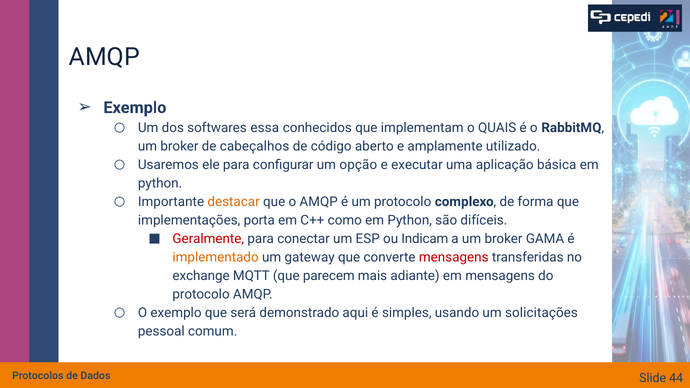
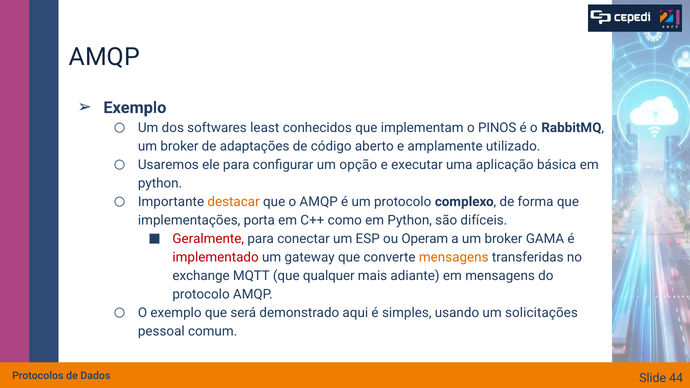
essa: essa -> least
QUAIS: QUAIS -> PINOS
cabeçalhos: cabeçalhos -> adaptações
Indicam: Indicam -> Operam
implementado colour: orange -> red
mensagens at (454, 257) colour: red -> orange
parecem: parecem -> qualquer
